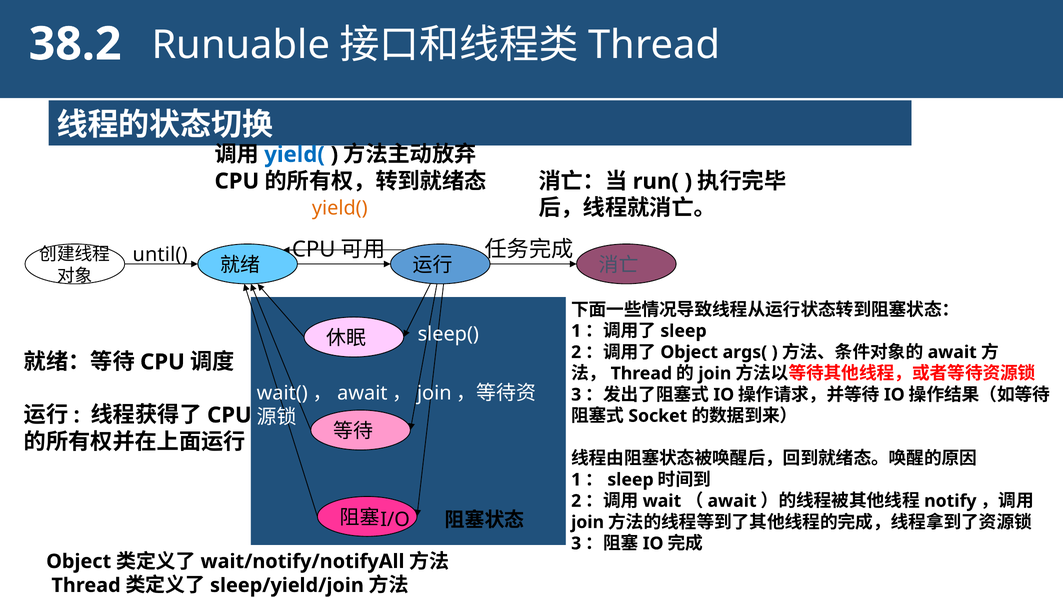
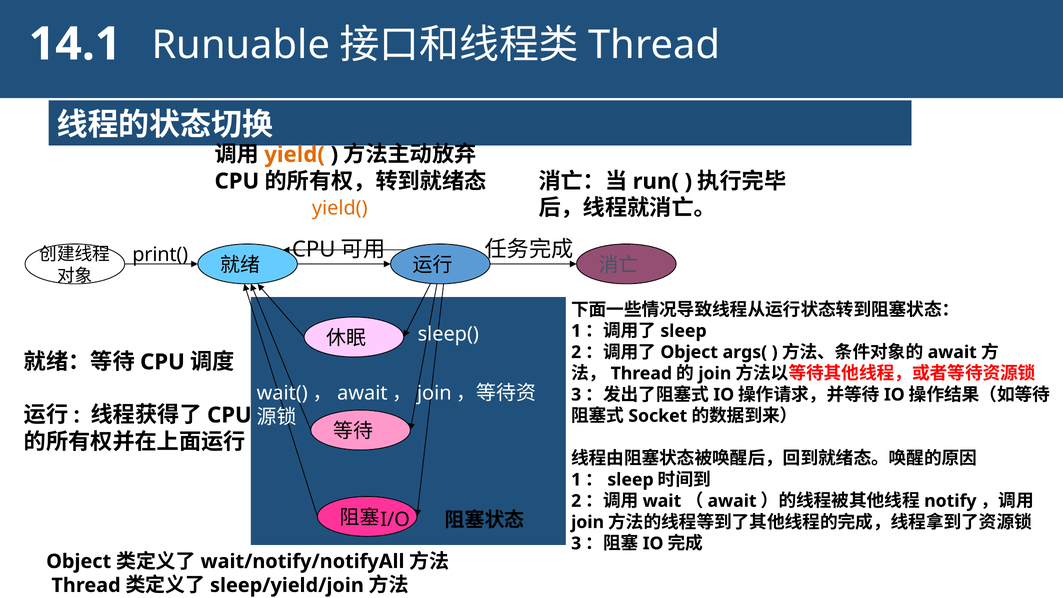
38.2: 38.2 -> 14.1
yield( at (295, 155) colour: blue -> orange
until(: until( -> print(
